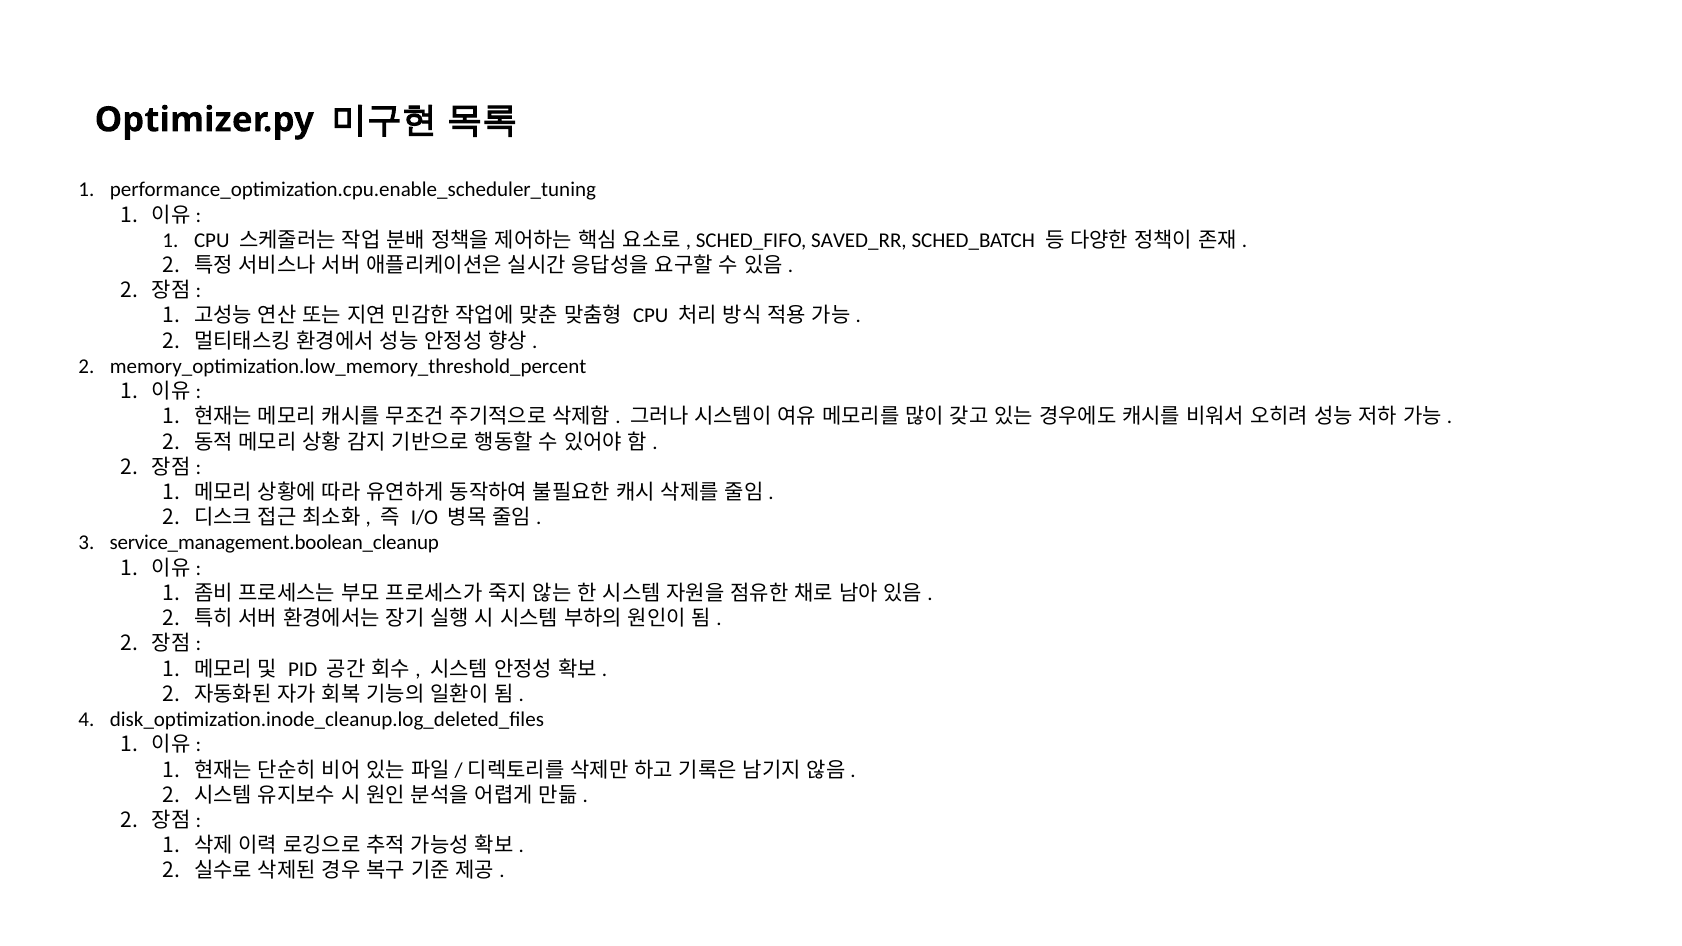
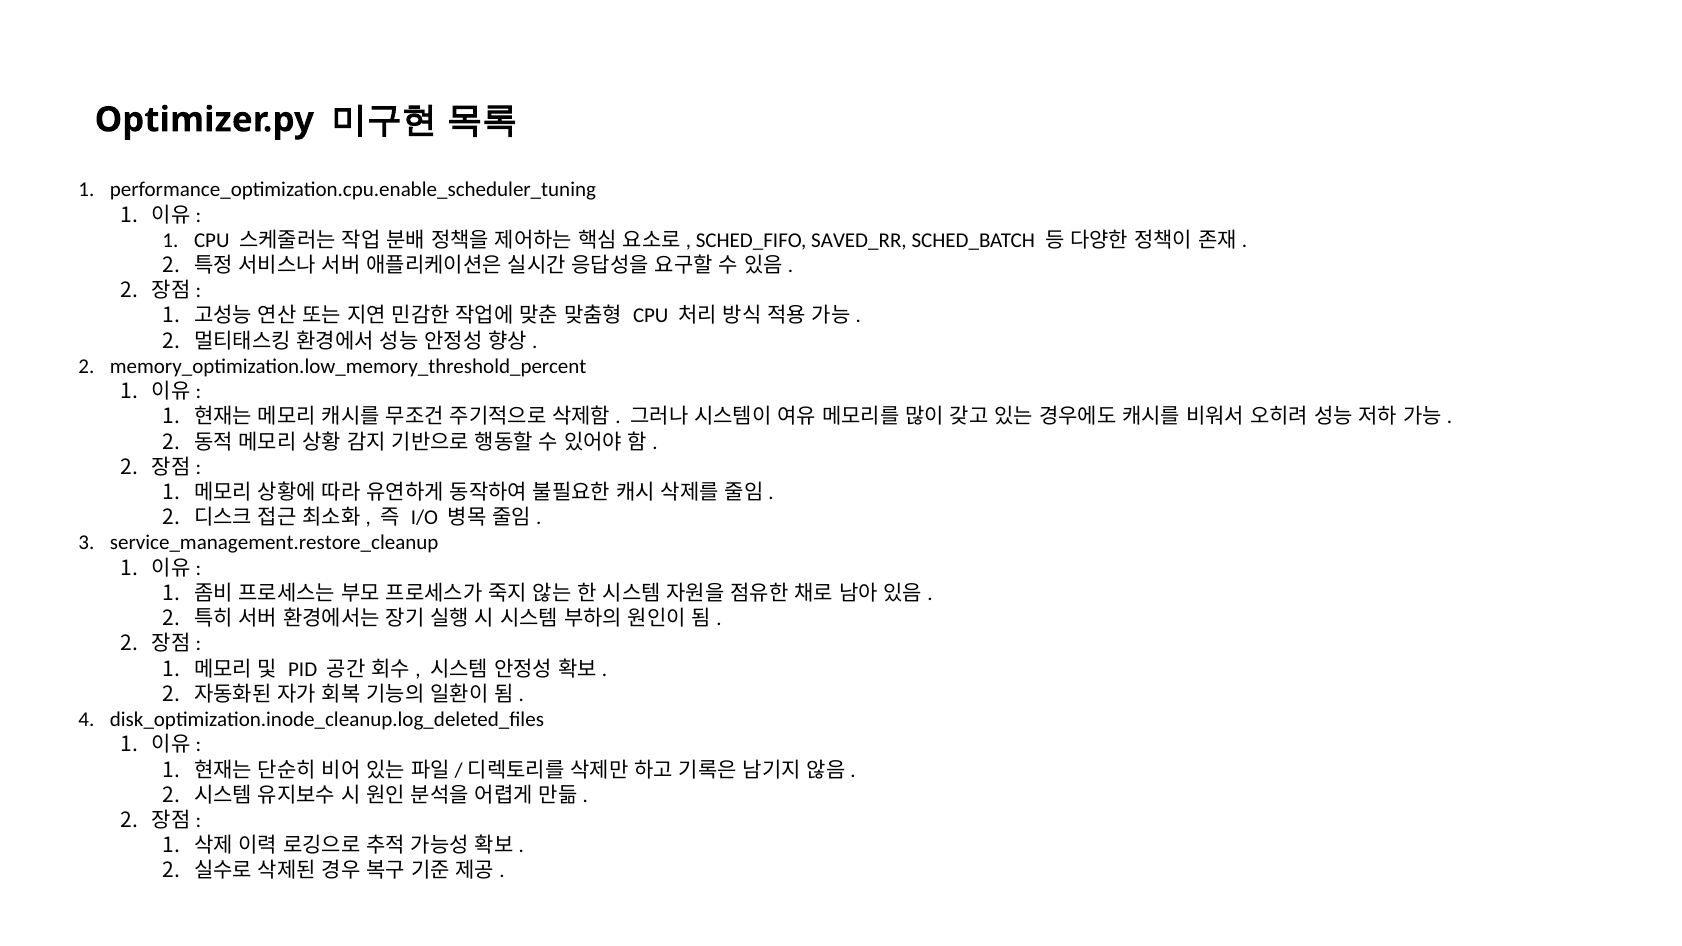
service_management.boolean_cleanup: service_management.boolean_cleanup -> service_management.restore_cleanup
